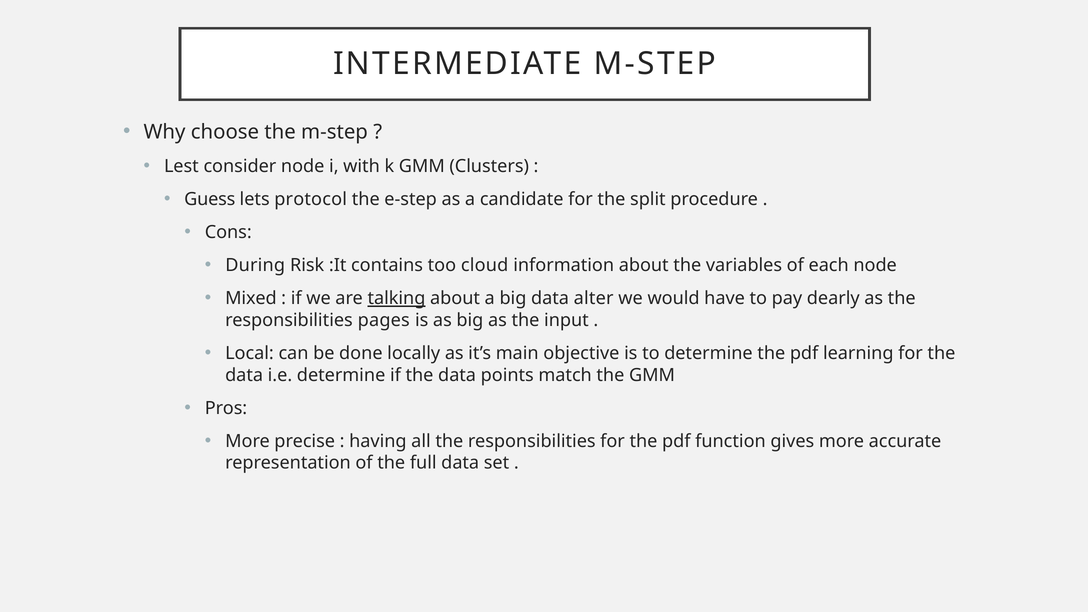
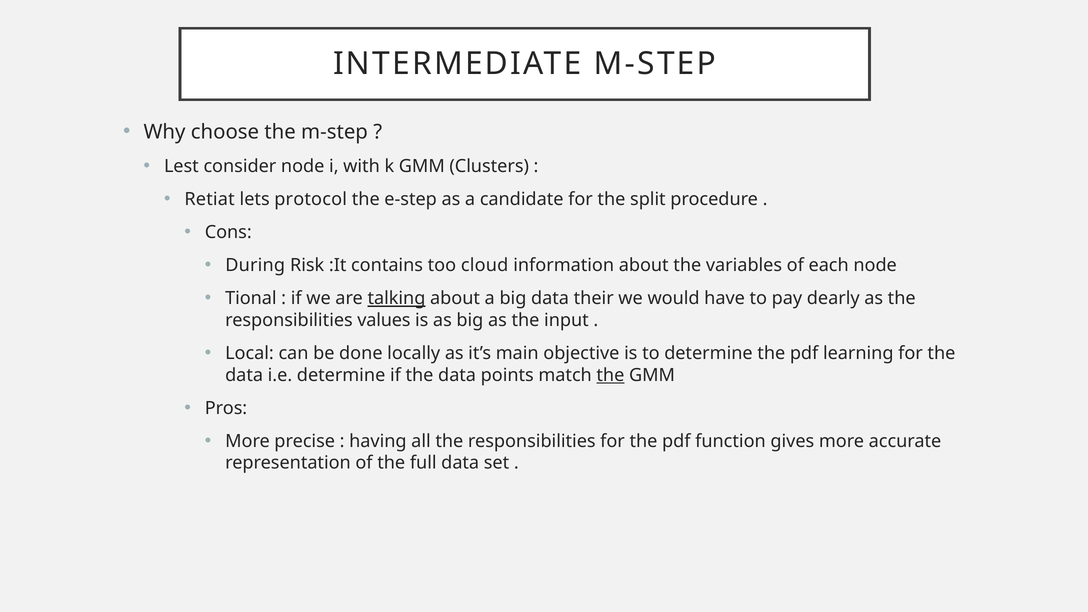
Guess: Guess -> Retiat
Mixed: Mixed -> Tional
alter: alter -> their
pages: pages -> values
the at (610, 375) underline: none -> present
